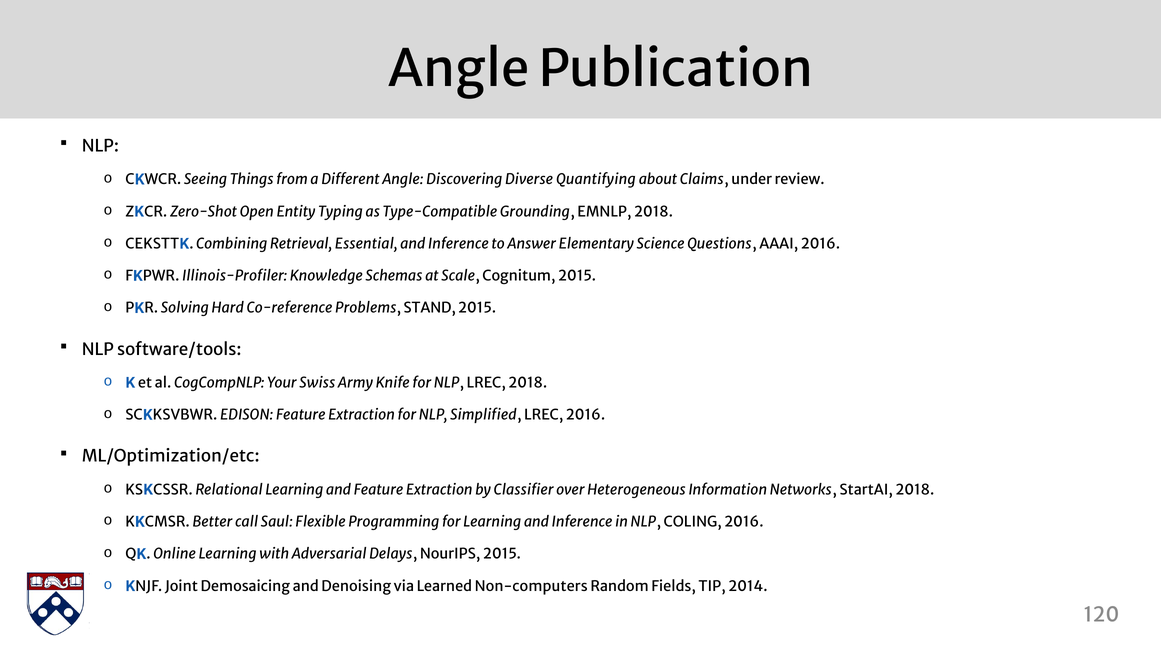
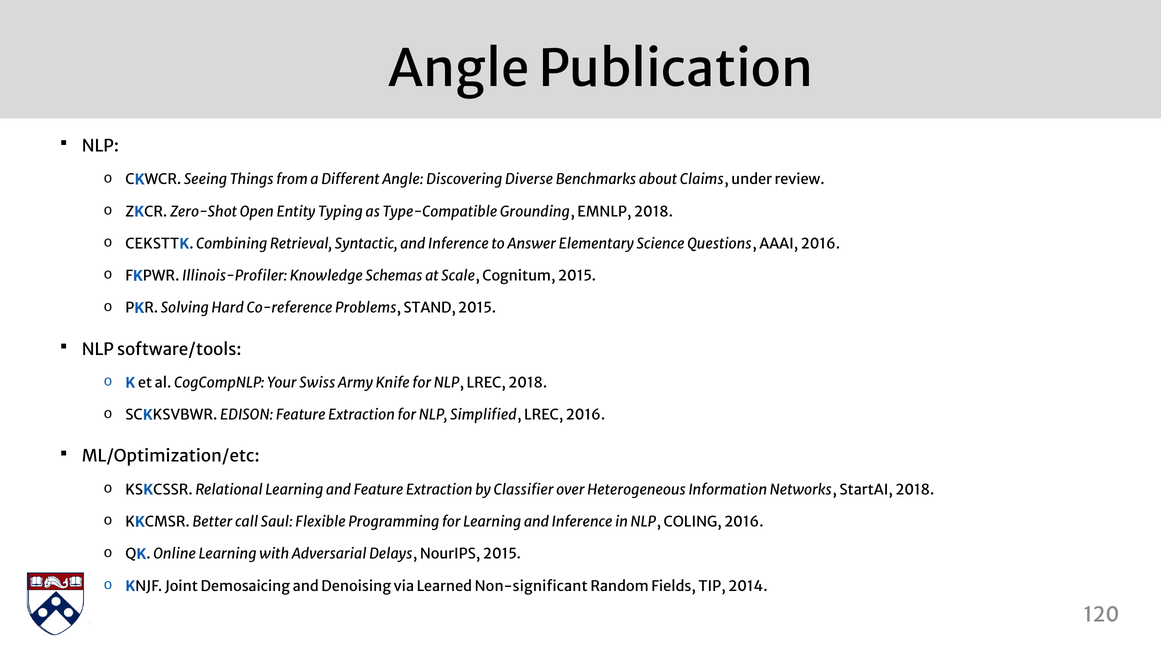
Quantifying: Quantifying -> Benchmarks
Essential: Essential -> Syntactic
Non-computers: Non-computers -> Non-significant
